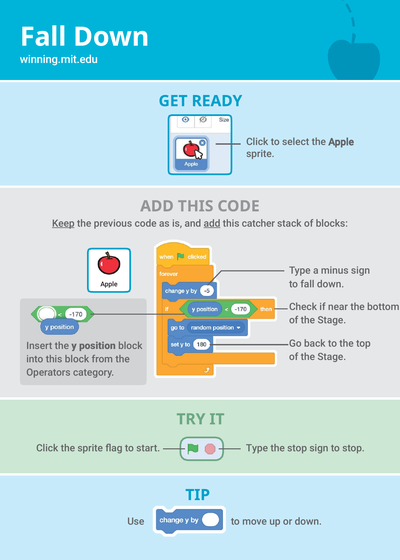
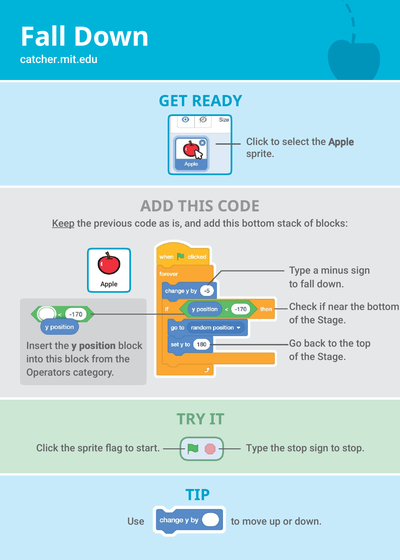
winning.mit.edu: winning.mit.edu -> catcher.mit.edu
add at (212, 223) underline: present -> none
this catcher: catcher -> bottom
